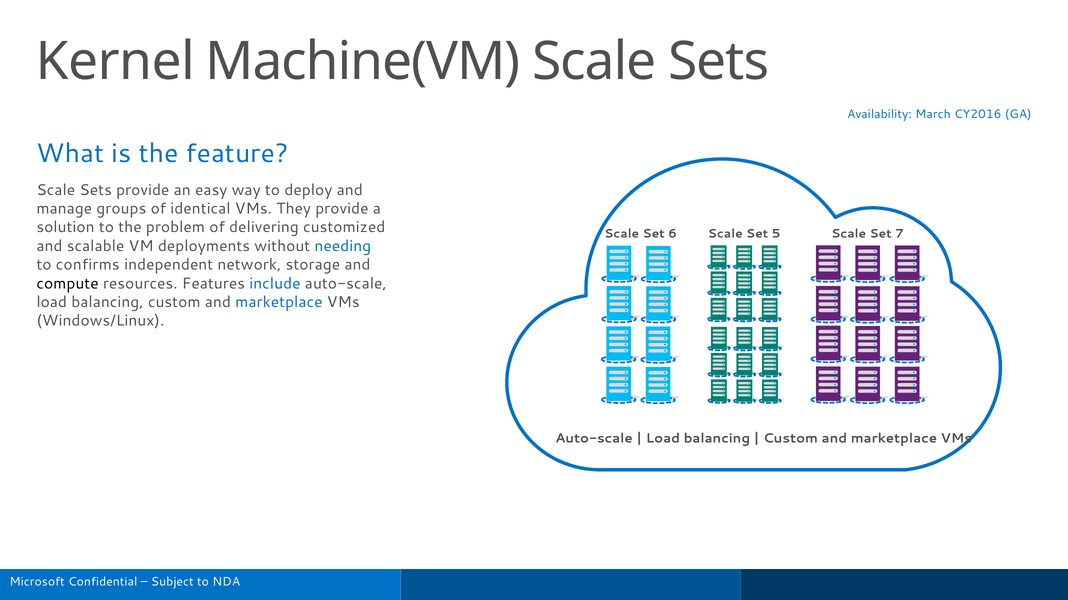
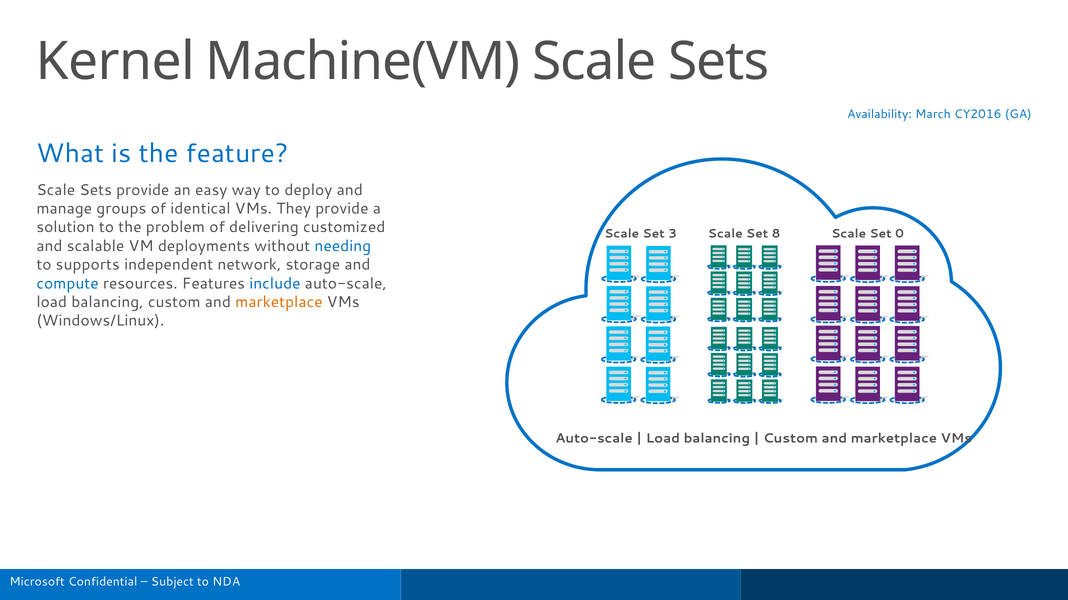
6: 6 -> 3
5: 5 -> 8
7: 7 -> 0
confirms: confirms -> supports
compute colour: black -> blue
marketplace at (279, 302) colour: blue -> orange
